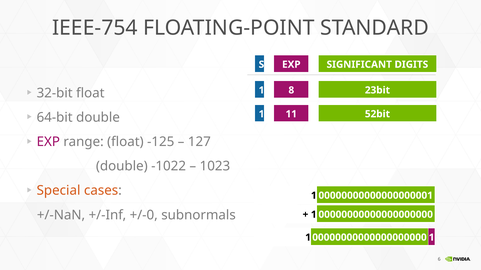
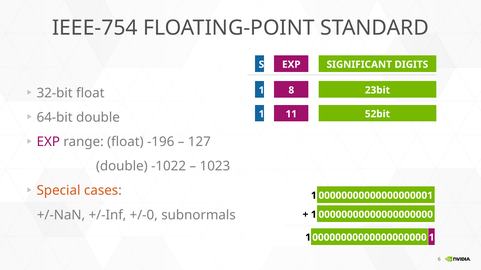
-125: -125 -> -196
